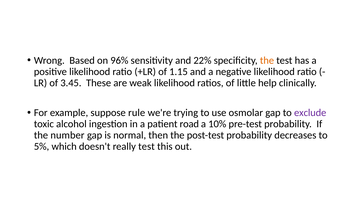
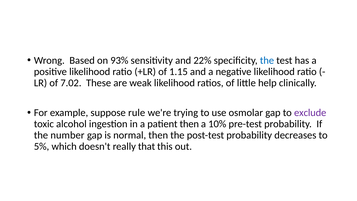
96%: 96% -> 93%
the at (267, 60) colour: orange -> blue
3.45: 3.45 -> 7.02
patient road: road -> then
really test: test -> that
